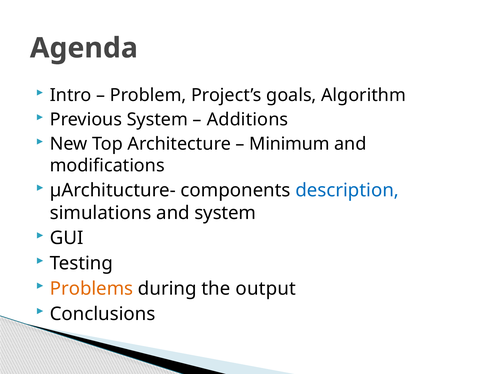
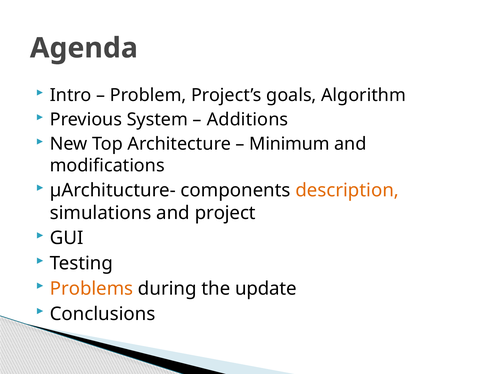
description colour: blue -> orange
and system: system -> project
output: output -> update
